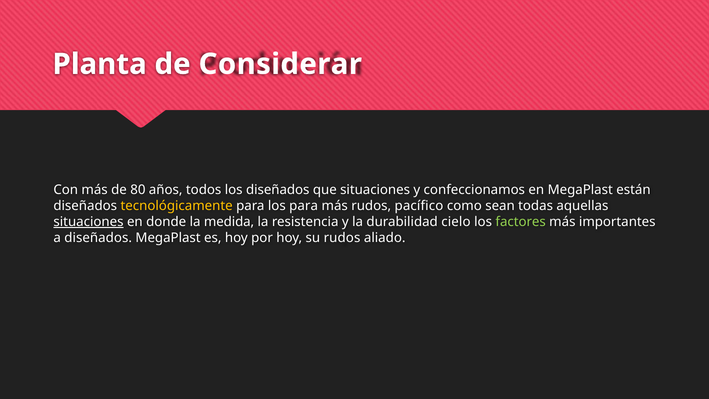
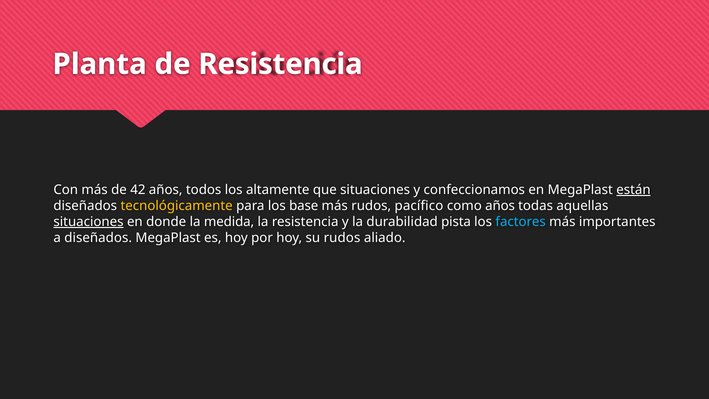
de Considerar: Considerar -> Resistencia
80: 80 -> 42
los diseñados: diseñados -> altamente
están underline: none -> present
los para: para -> base
como sean: sean -> años
cielo: cielo -> pista
factores colour: light green -> light blue
